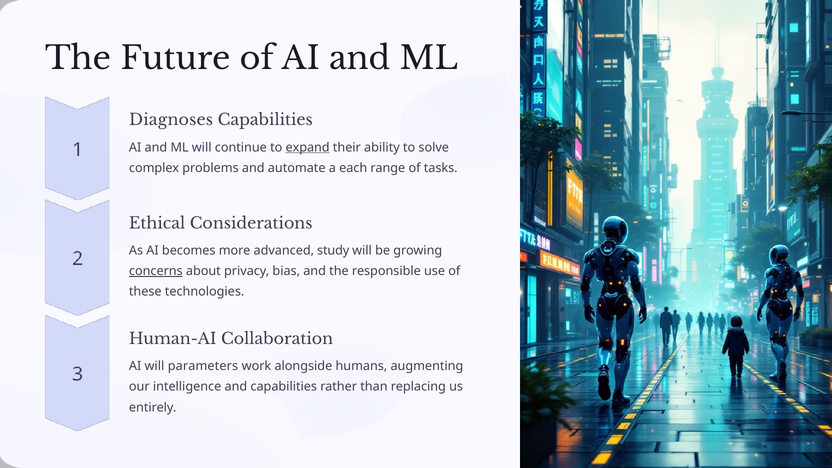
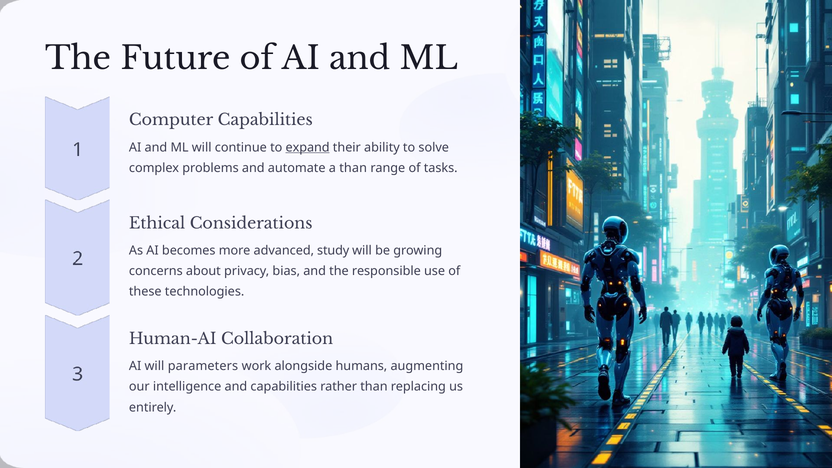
Diagnoses: Diagnoses -> Computer
a each: each -> than
concerns underline: present -> none
